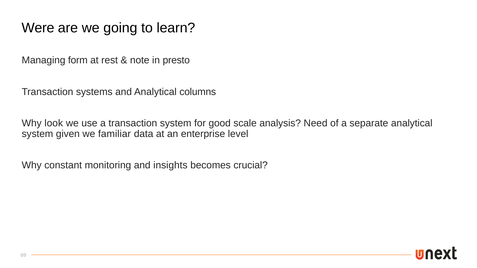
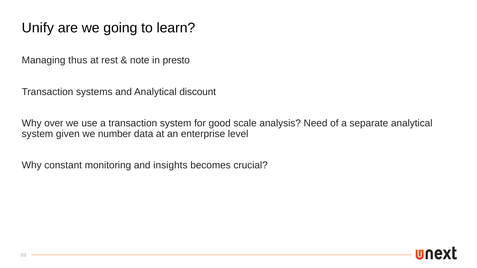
Were: Were -> Unify
form: form -> thus
columns: columns -> discount
look: look -> over
familiar: familiar -> number
